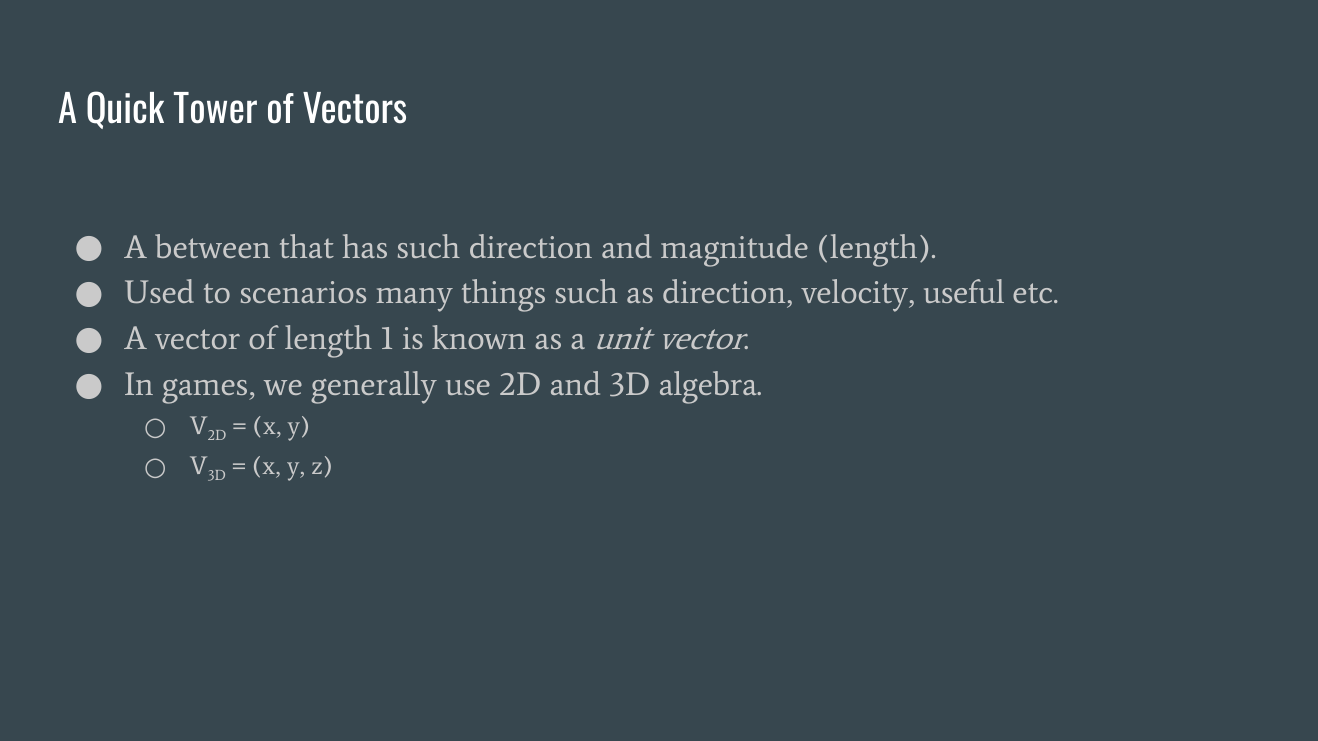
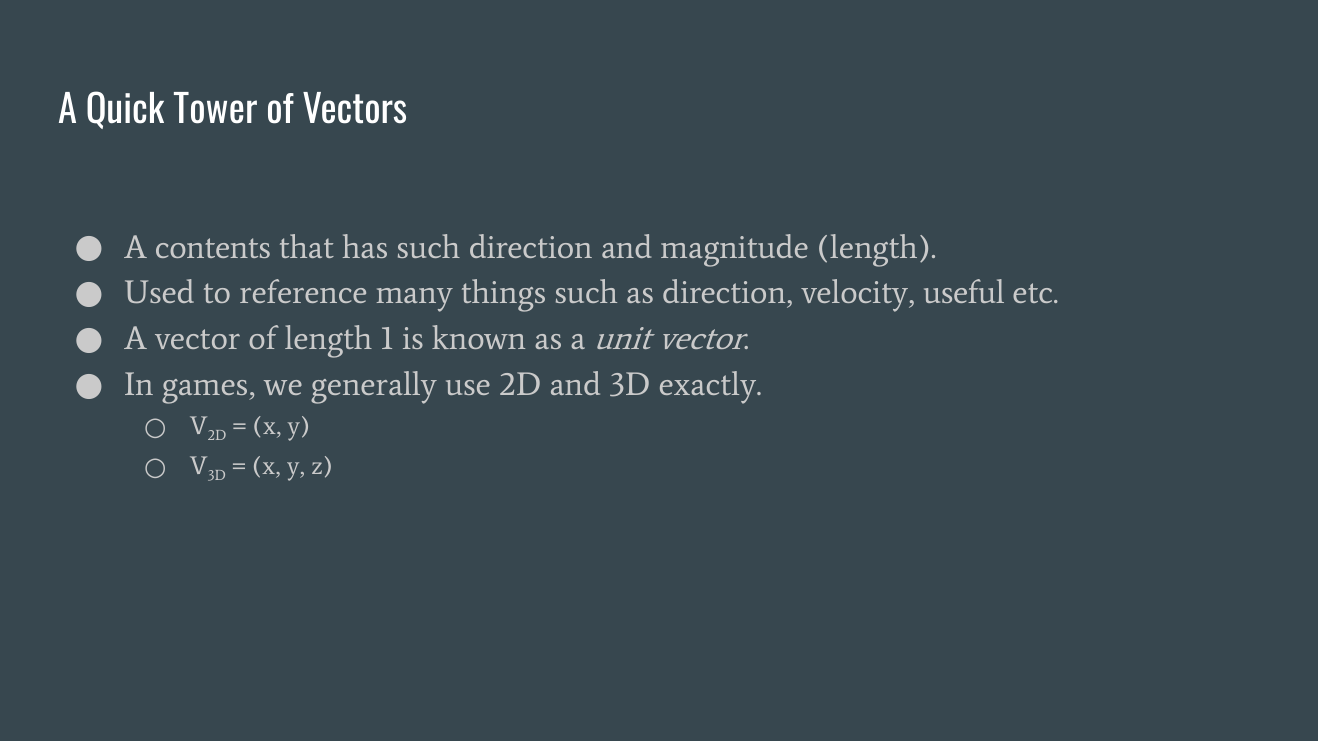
between: between -> contents
scenarios: scenarios -> reference
algebra: algebra -> exactly
